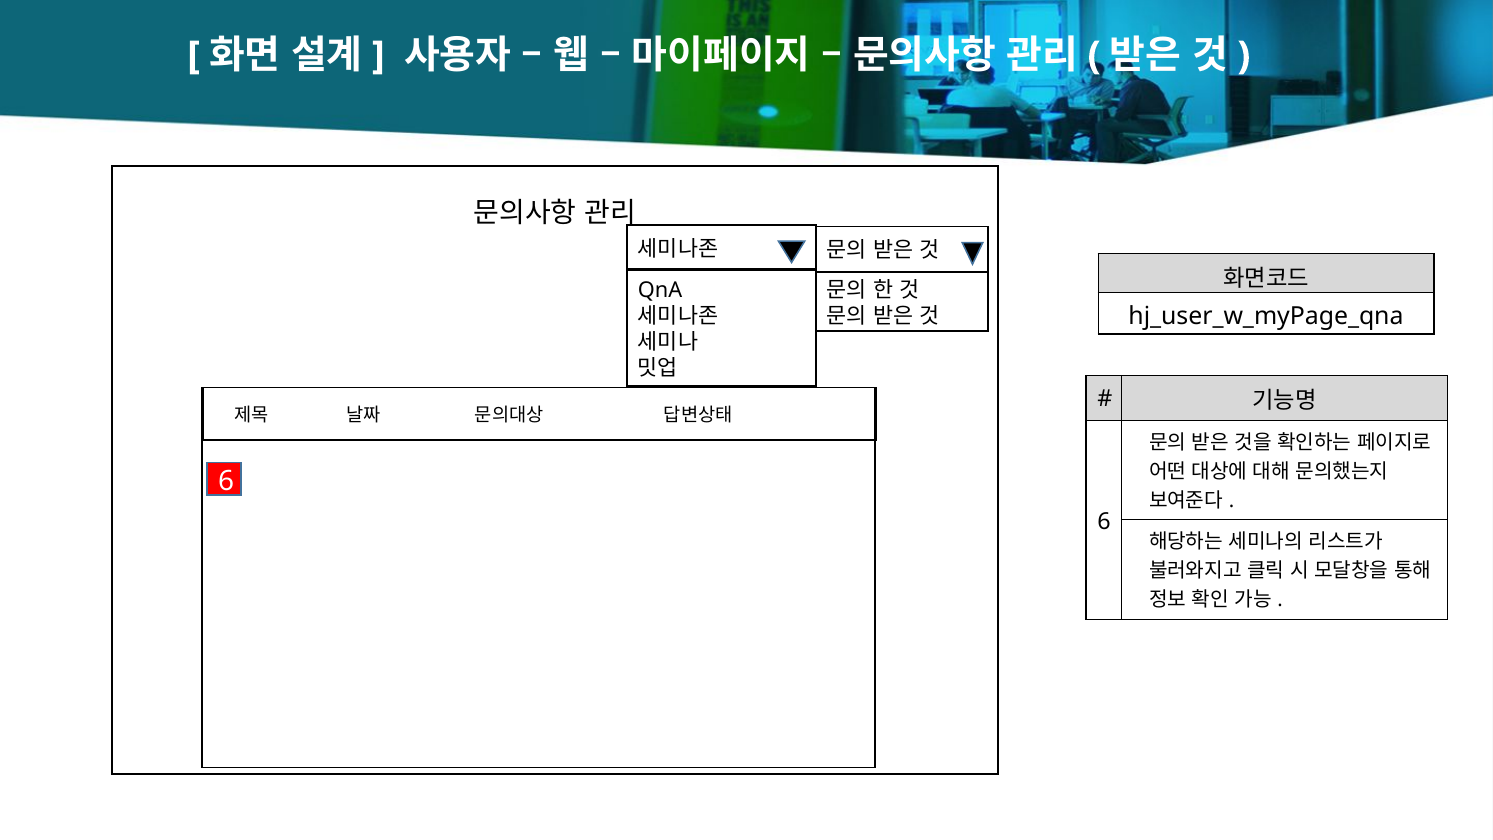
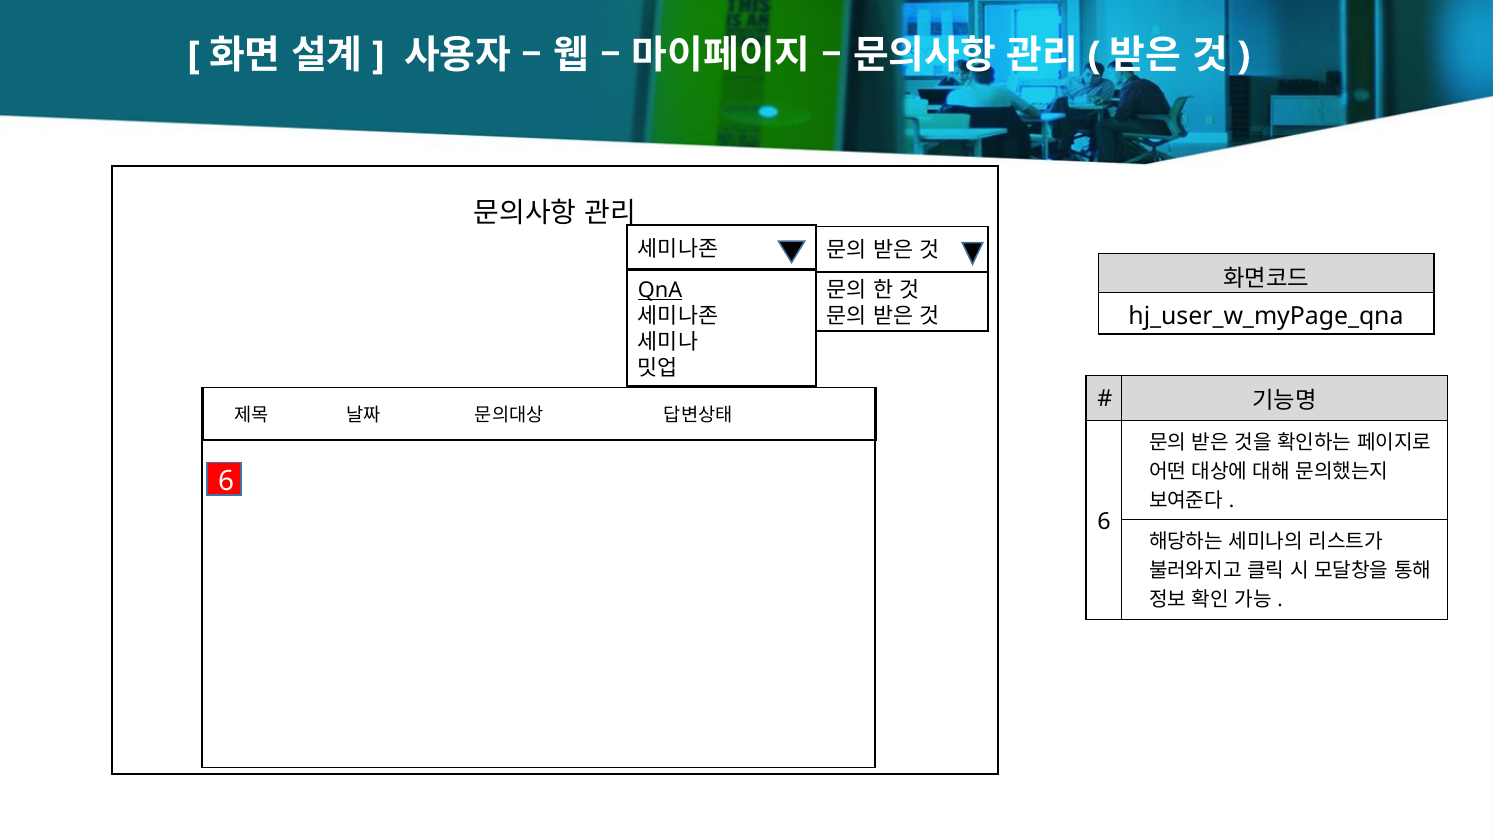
QnA underline: none -> present
